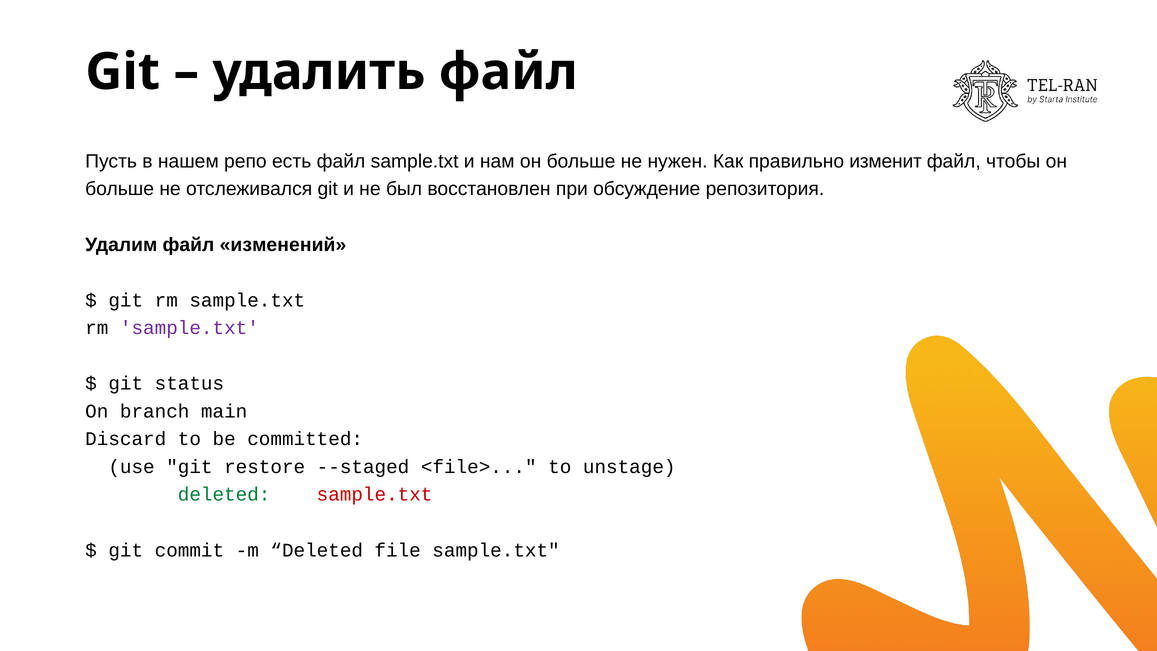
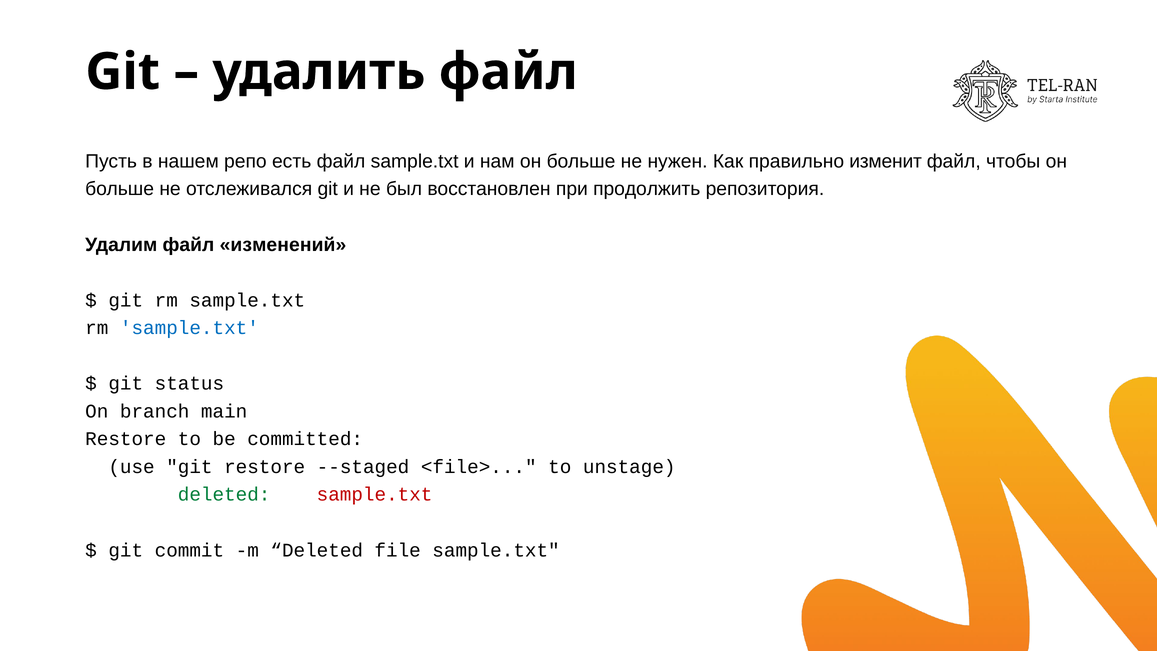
обсуждение: обсуждение -> продолжить
sample.txt at (189, 328) colour: purple -> blue
Discard at (126, 439): Discard -> Restore
